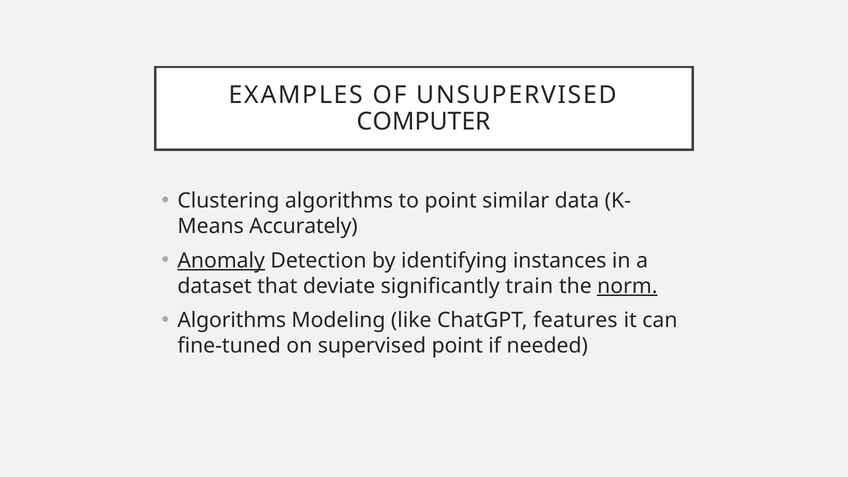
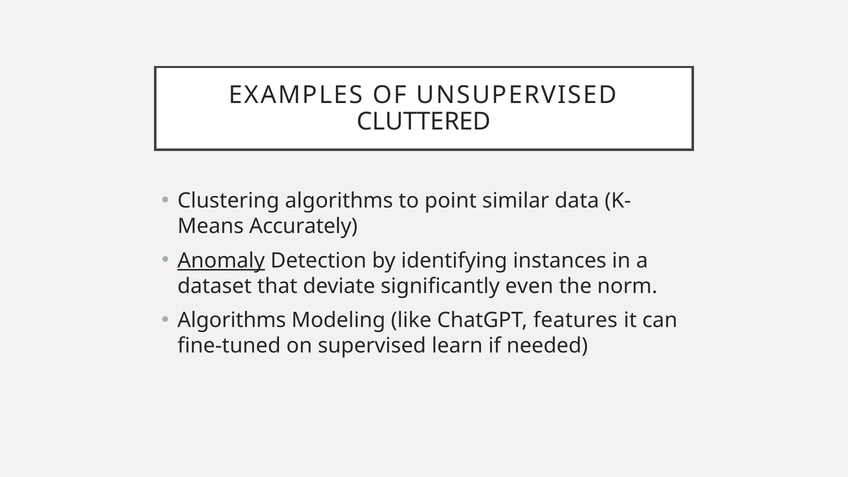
COMPUTER: COMPUTER -> CLUTTERED
train: train -> even
norm underline: present -> none
supervised point: point -> learn
